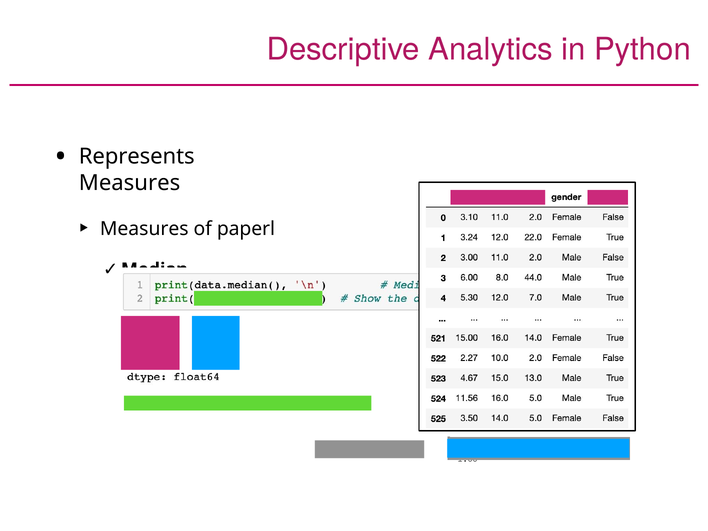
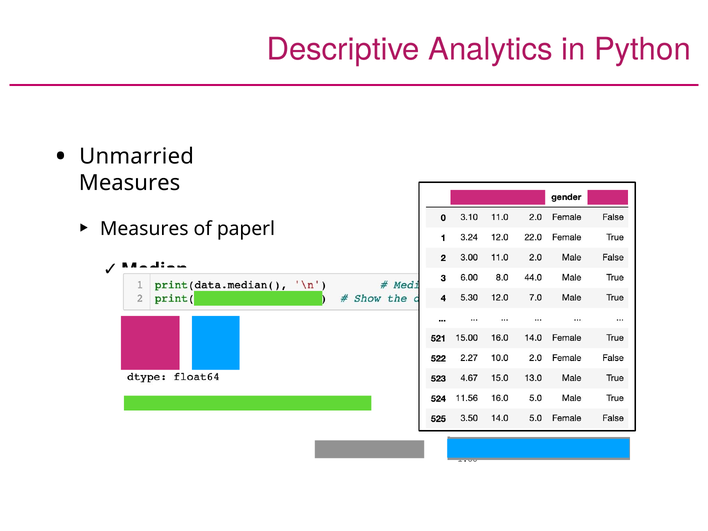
Represents: Represents -> Unmarried
